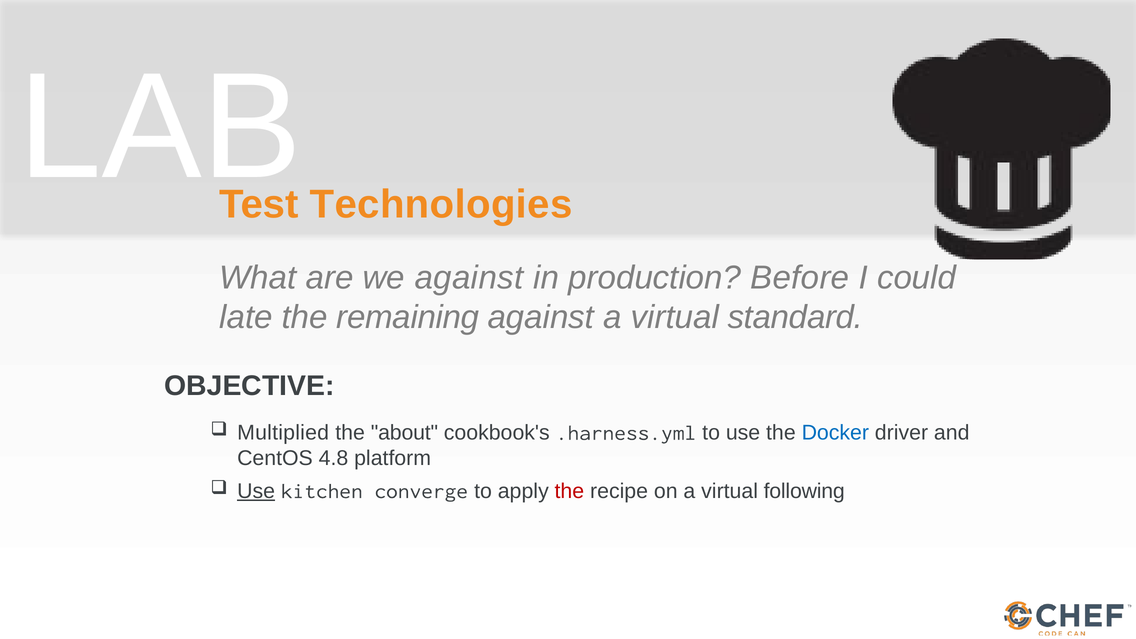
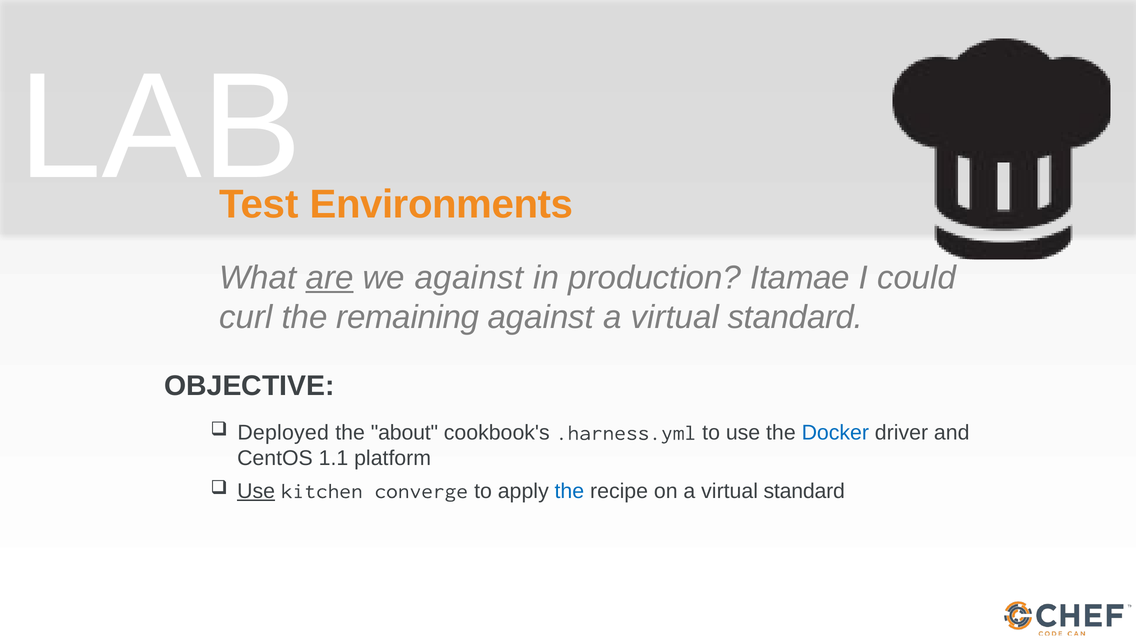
Technologies: Technologies -> Environments
are underline: none -> present
Before: Before -> Itamae
late: late -> curl
Multiplied: Multiplied -> Deployed
4.8: 4.8 -> 1.1
the at (569, 491) colour: red -> blue
on a virtual following: following -> standard
